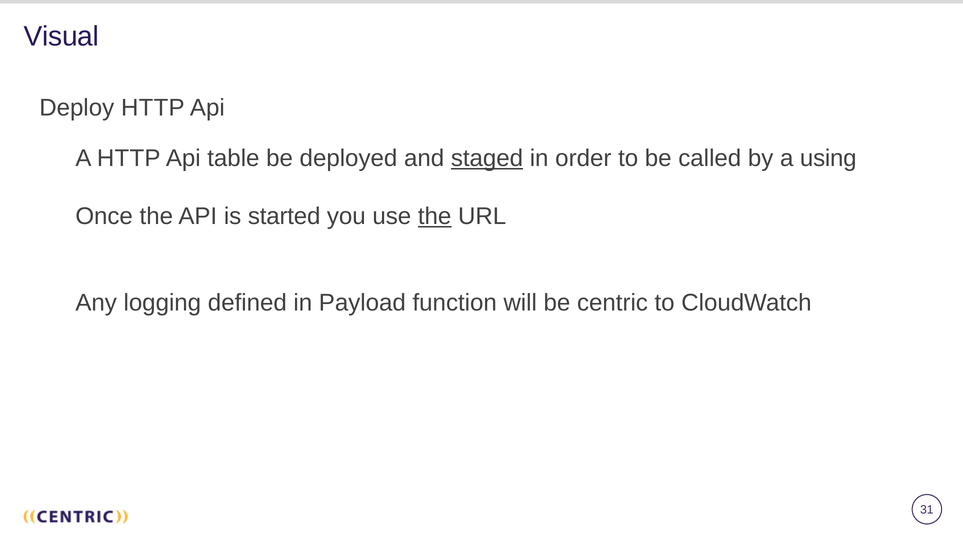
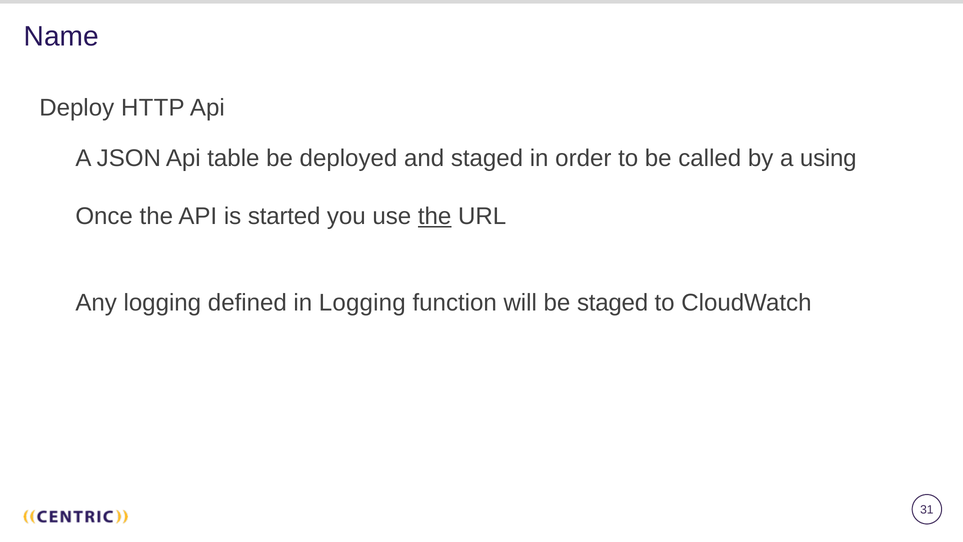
Visual: Visual -> Name
A HTTP: HTTP -> JSON
staged at (487, 158) underline: present -> none
in Payload: Payload -> Logging
be centric: centric -> staged
